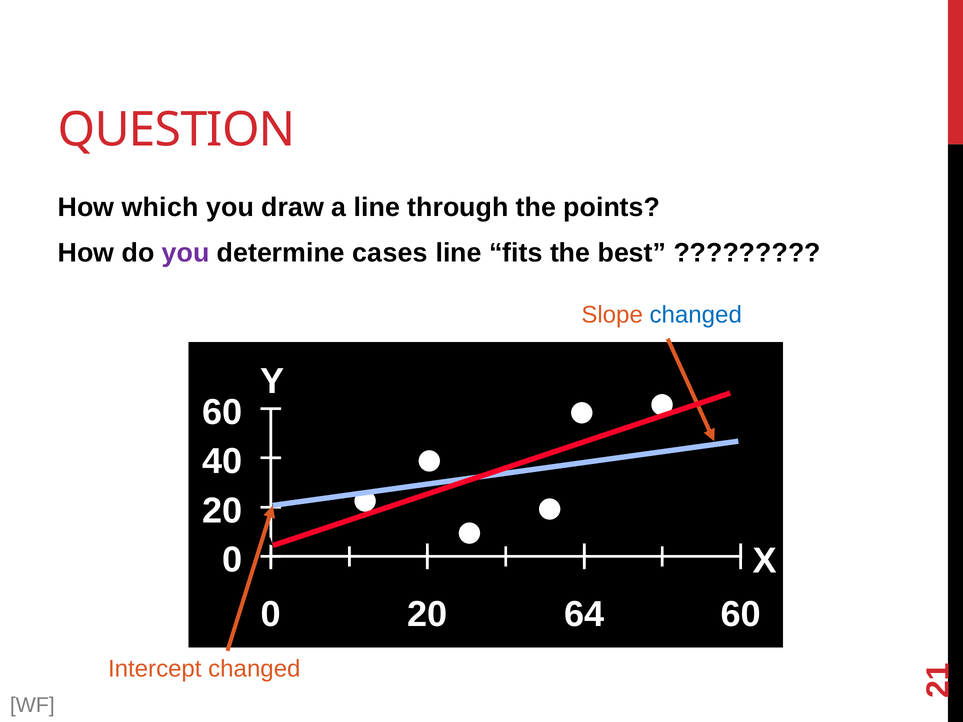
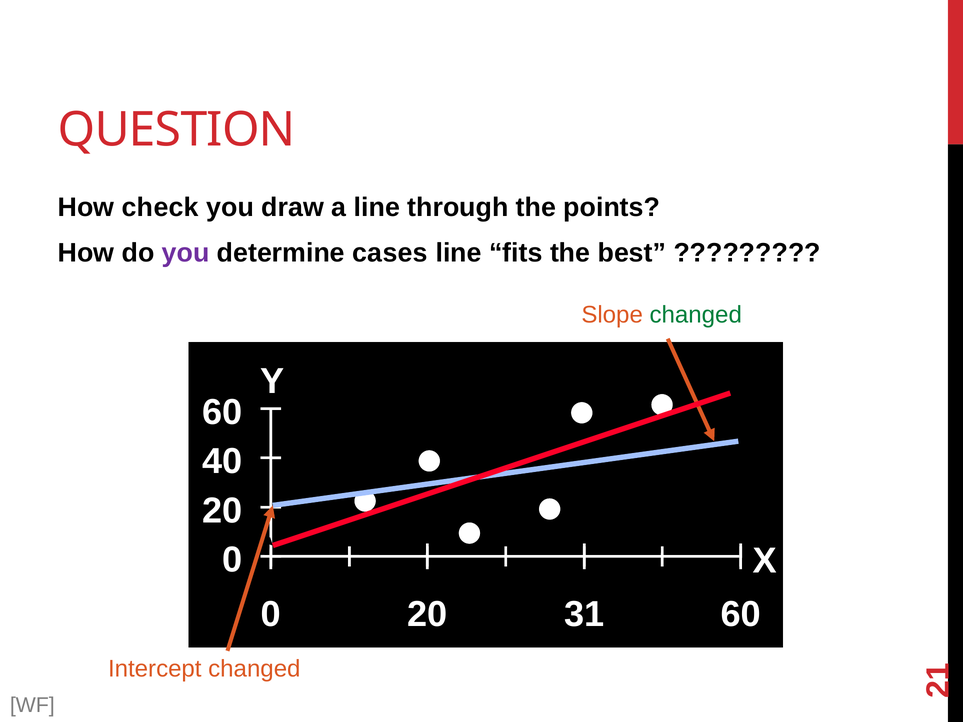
which: which -> check
changed at (696, 315) colour: blue -> green
64: 64 -> 31
